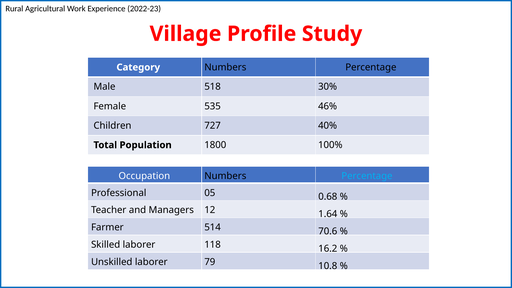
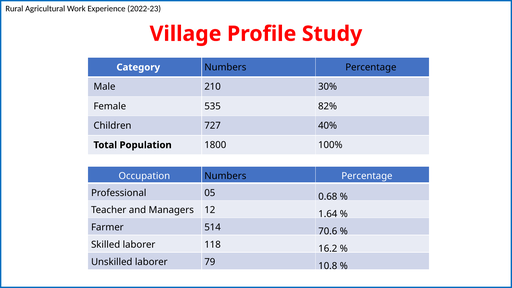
518: 518 -> 210
46%: 46% -> 82%
Percentage at (367, 176) colour: light blue -> white
